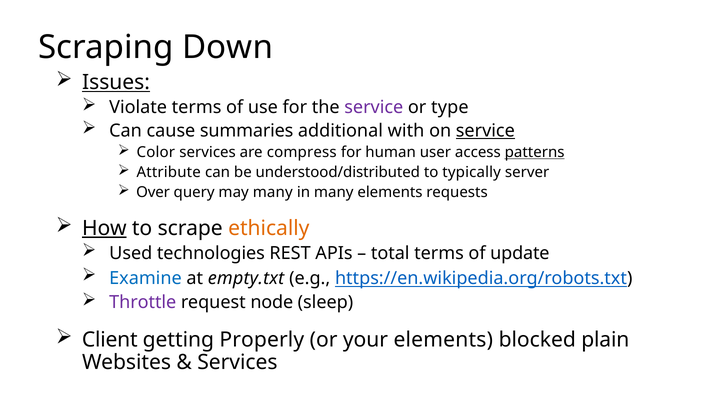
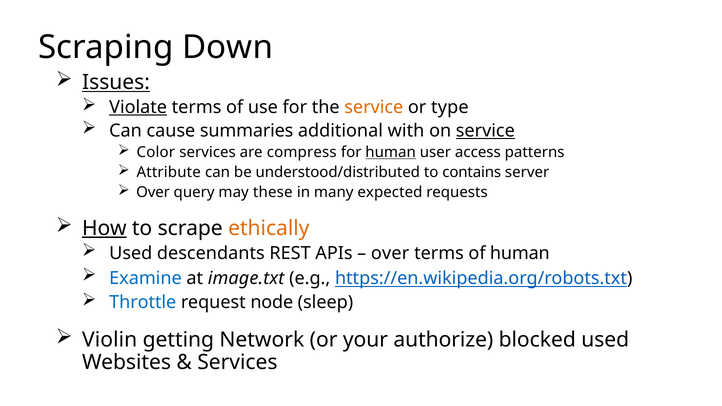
Violate underline: none -> present
service at (374, 107) colour: purple -> orange
human at (391, 152) underline: none -> present
patterns underline: present -> none
typically: typically -> contains
may many: many -> these
many elements: elements -> expected
technologies: technologies -> descendants
total at (390, 253): total -> over
of update: update -> human
empty.txt: empty.txt -> image.txt
Throttle colour: purple -> blue
Client: Client -> Violin
Properly: Properly -> Network
your elements: elements -> authorize
blocked plain: plain -> used
